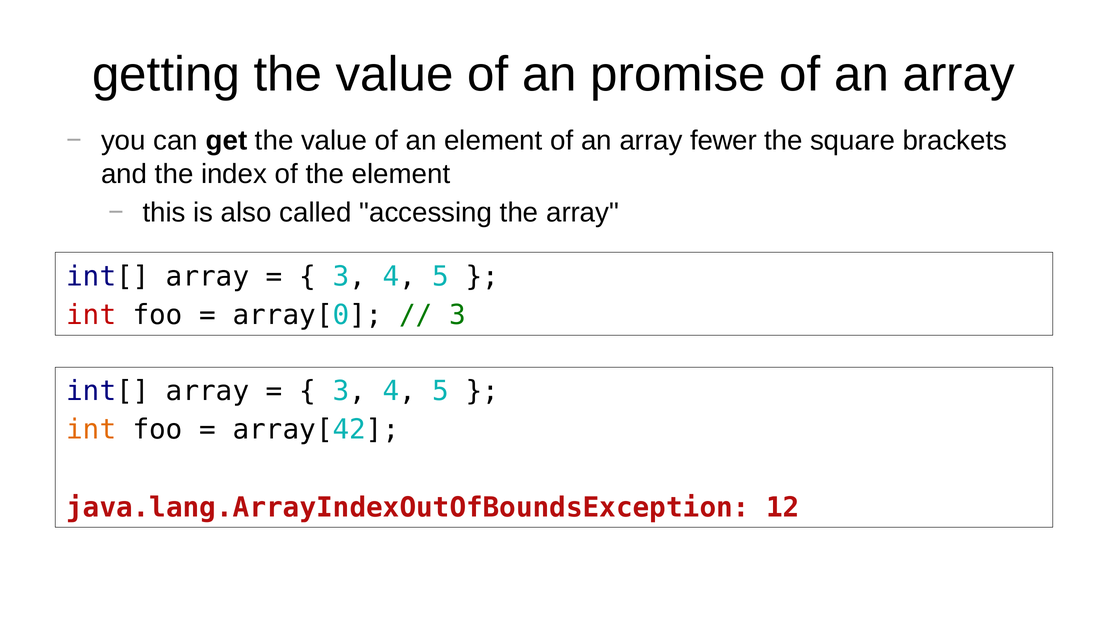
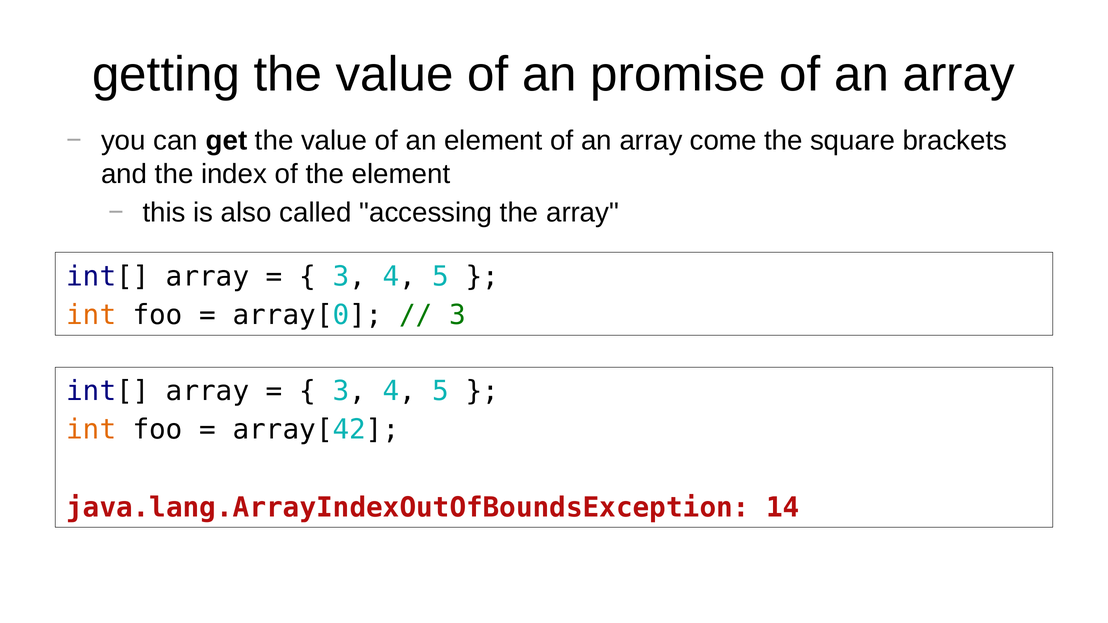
fewer: fewer -> come
int at (91, 315) colour: red -> orange
12: 12 -> 14
